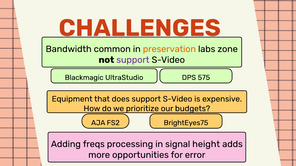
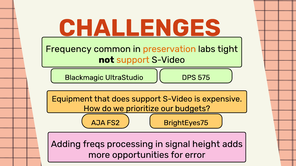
Bandwidth: Bandwidth -> Frequency
zone: zone -> tight
support at (133, 60) colour: purple -> orange
